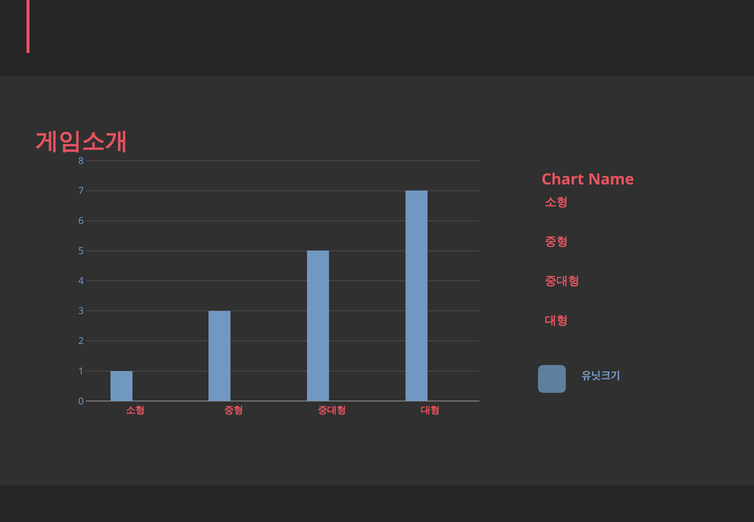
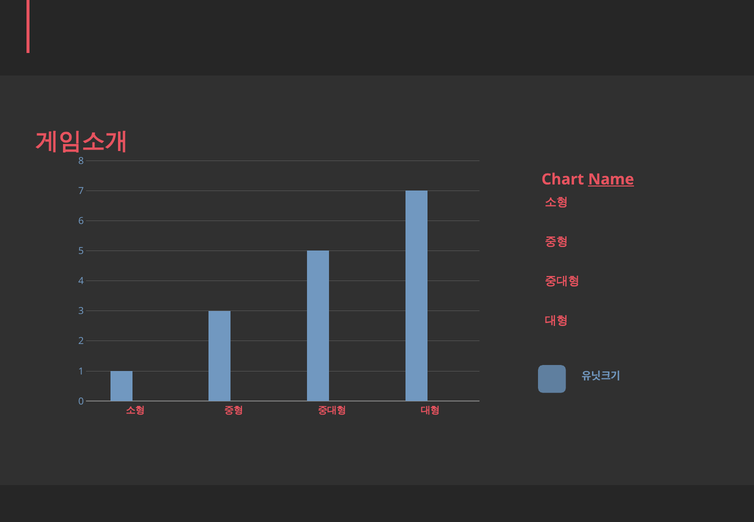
Name underline: none -> present
